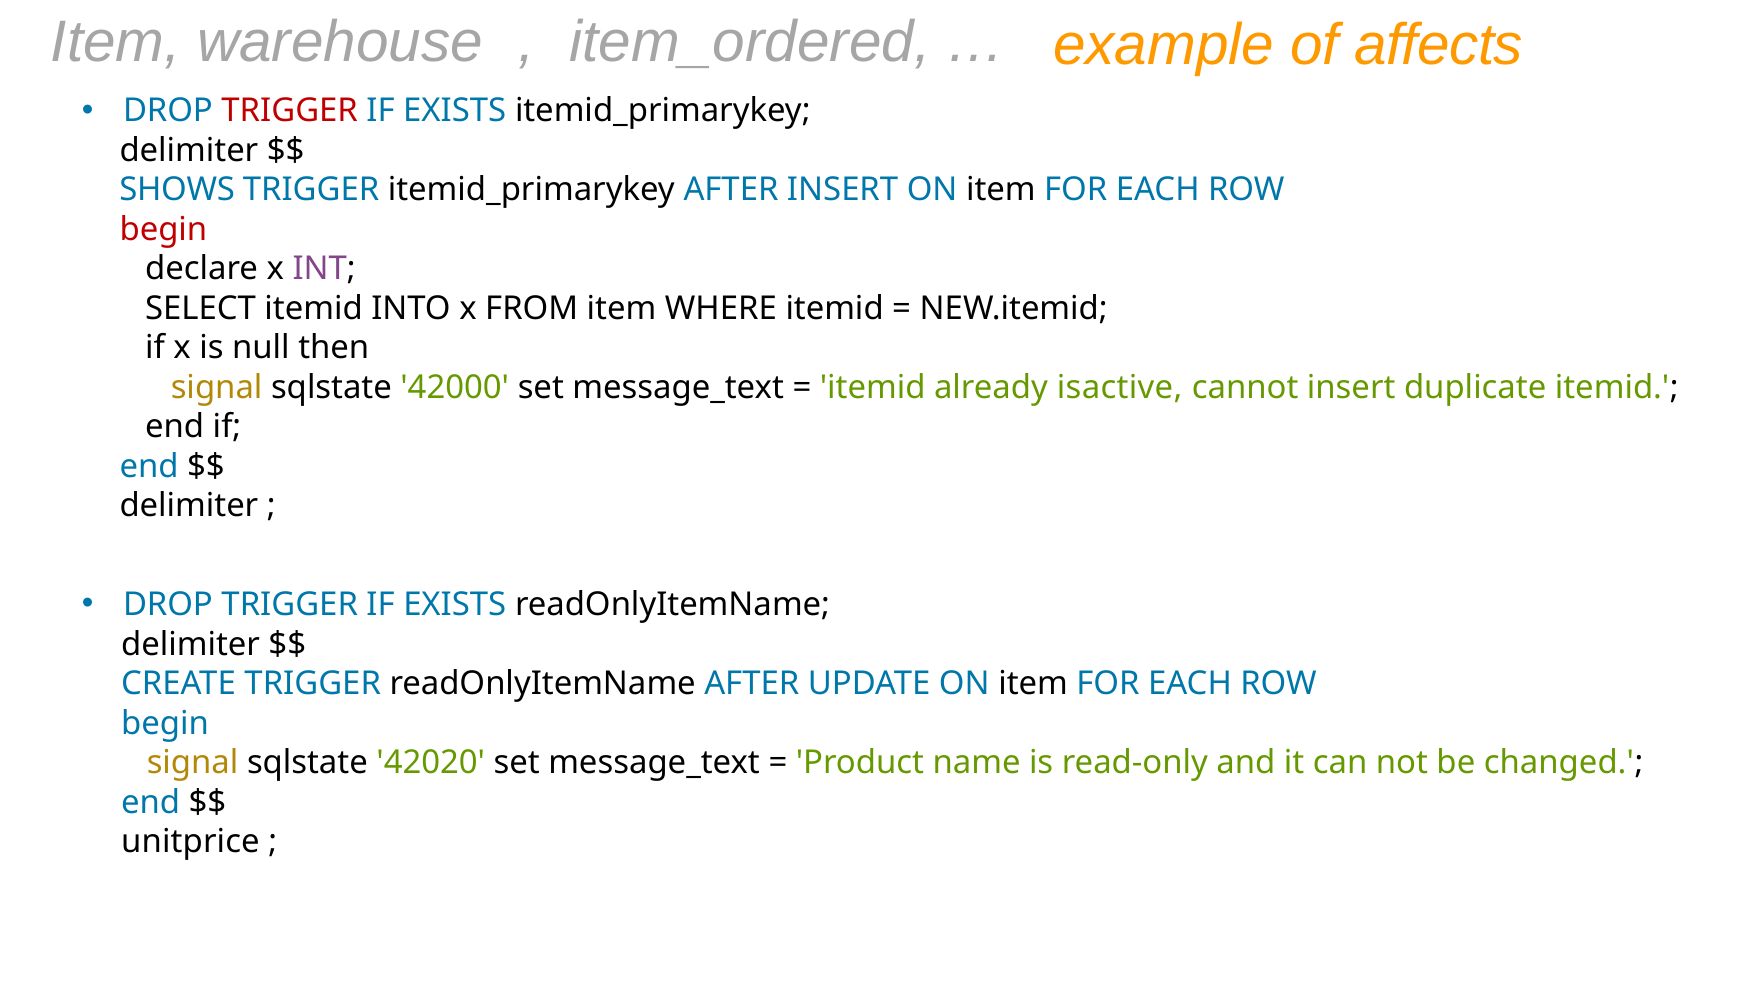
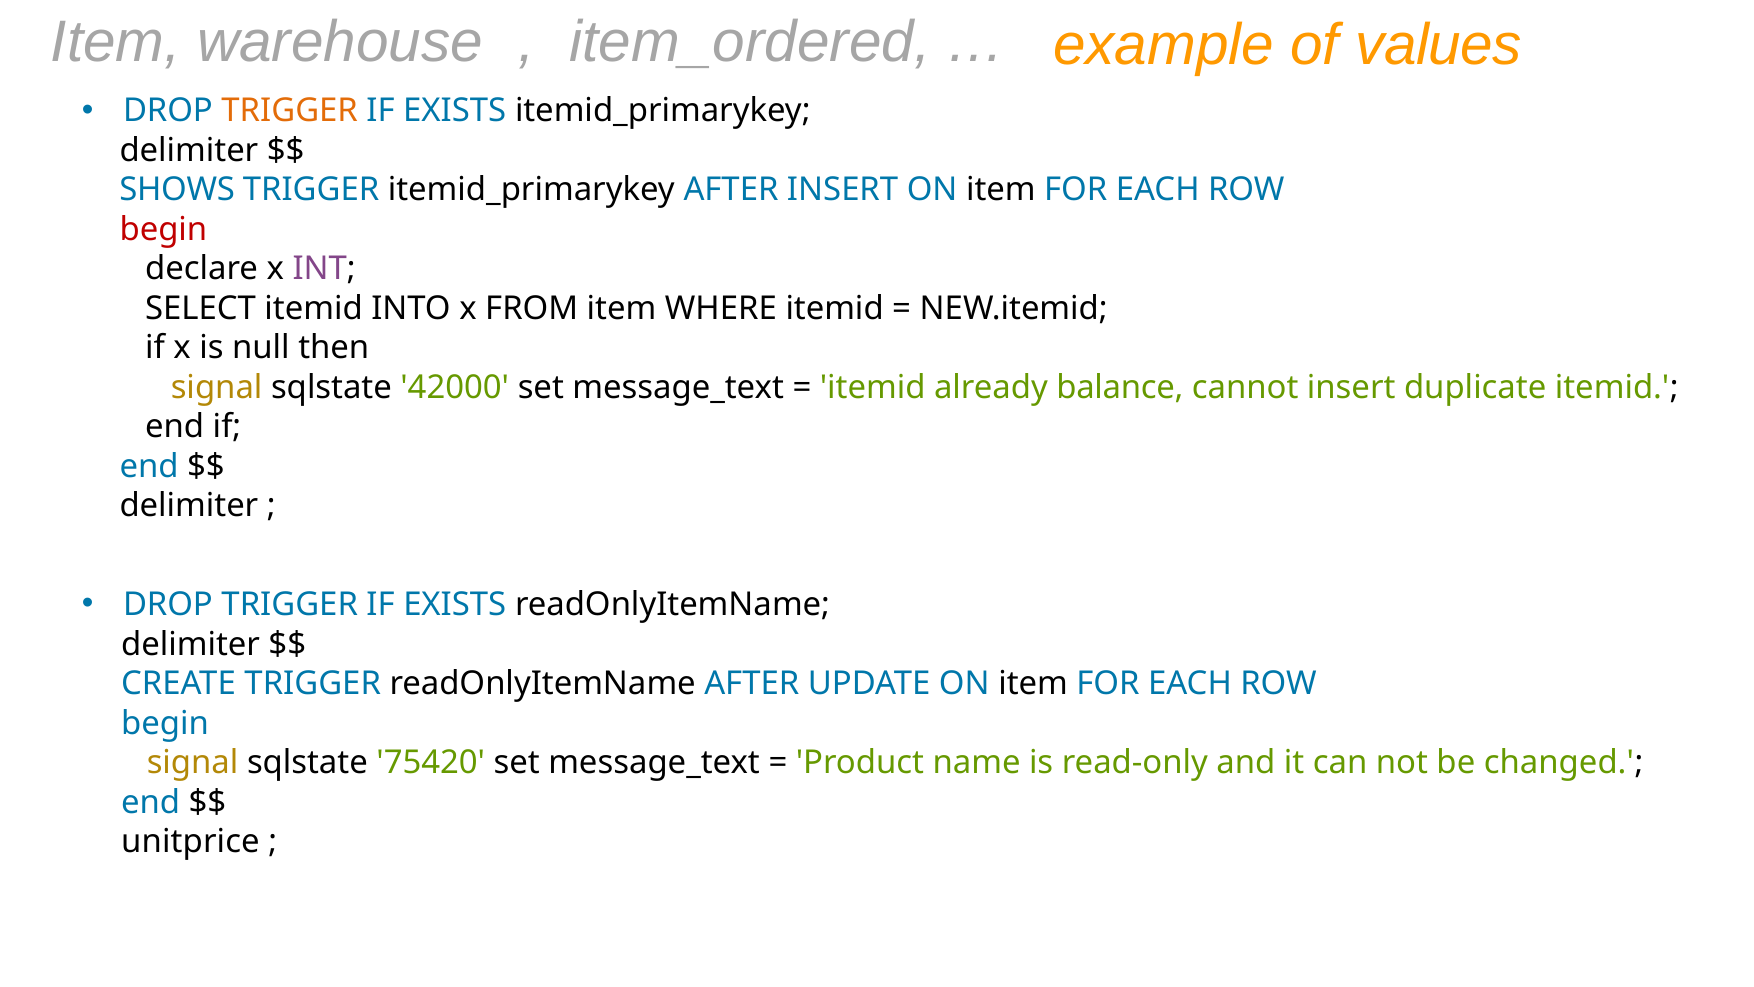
affects: affects -> values
TRIGGER at (290, 111) colour: red -> orange
isactive: isactive -> balance
42020: 42020 -> 75420
